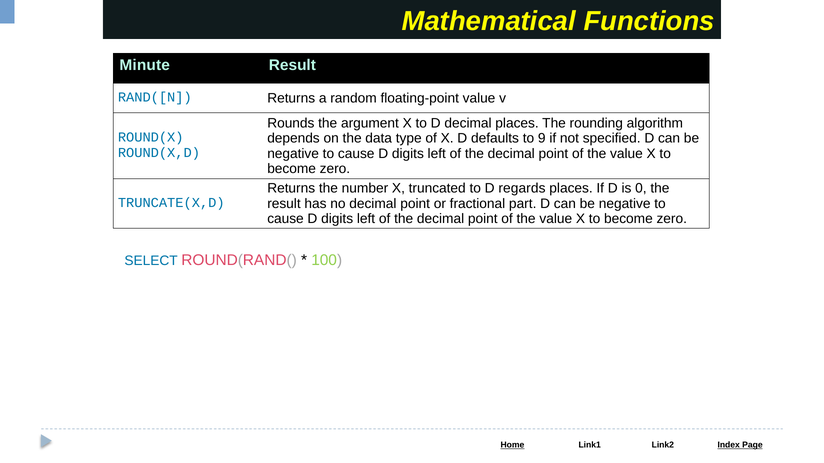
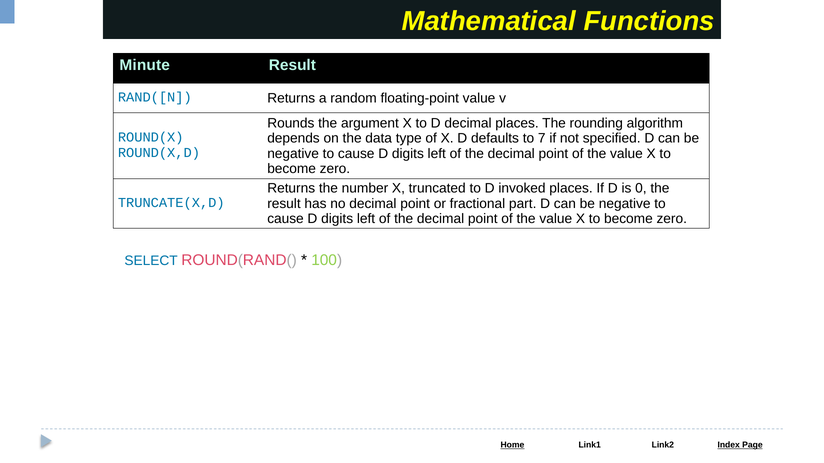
9: 9 -> 7
regards: regards -> invoked
